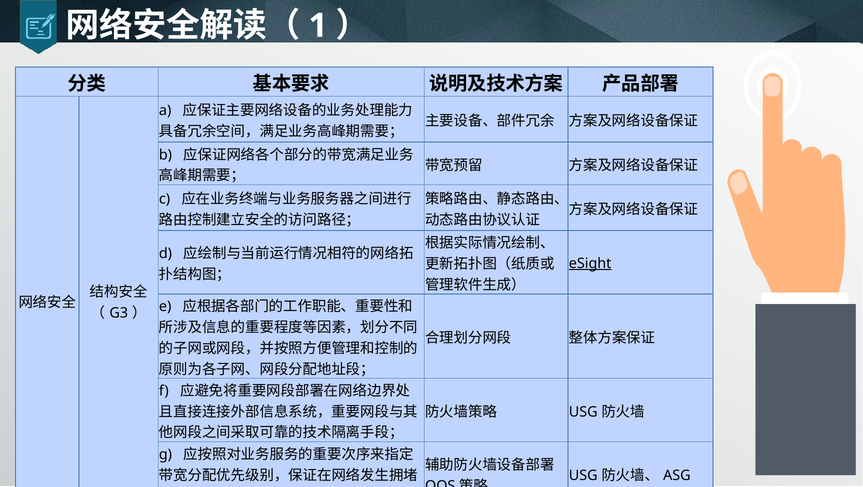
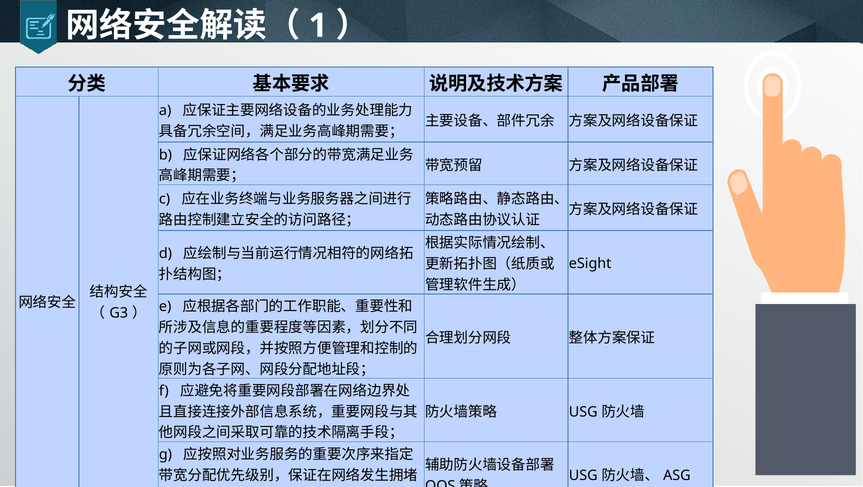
eSight underline: present -> none
